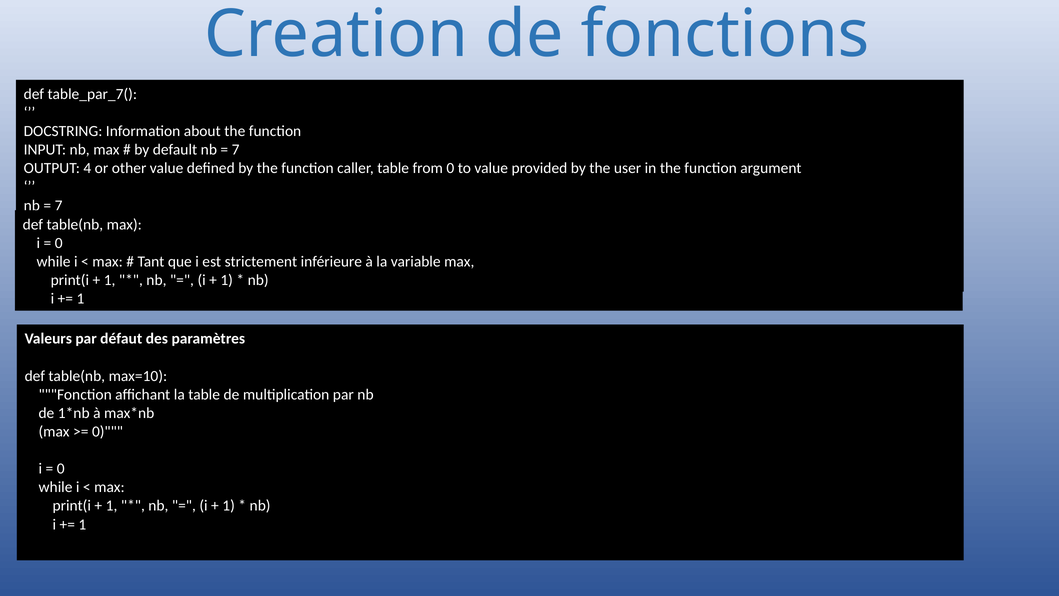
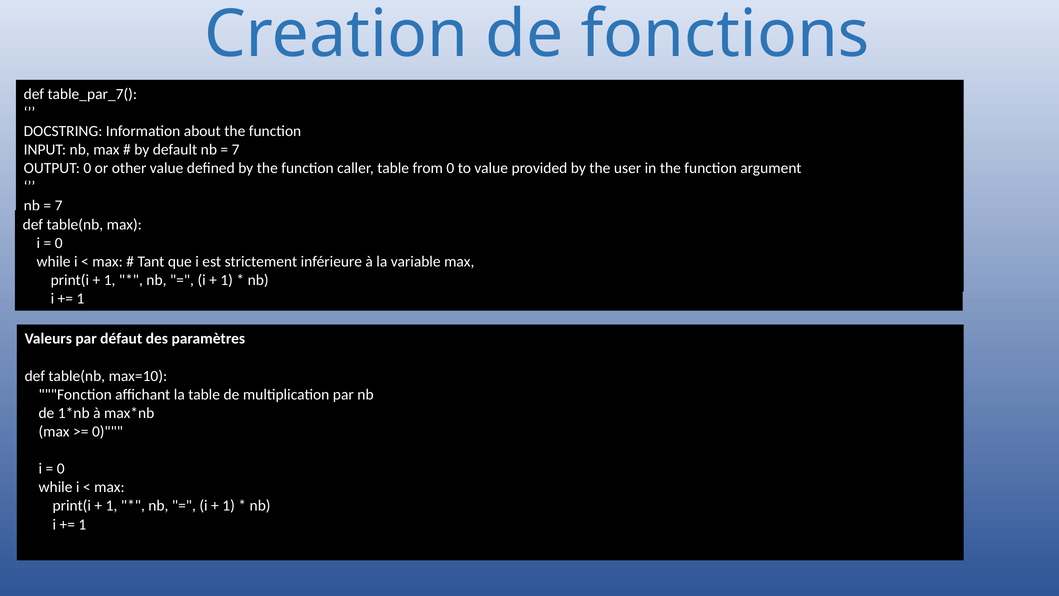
OUTPUT 4: 4 -> 0
